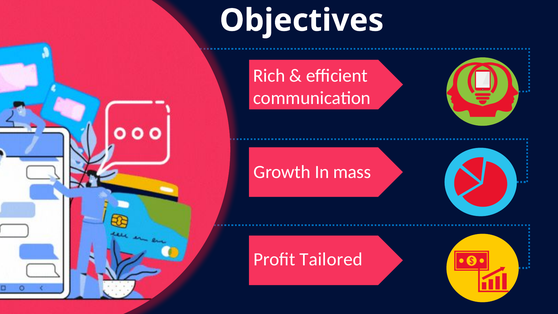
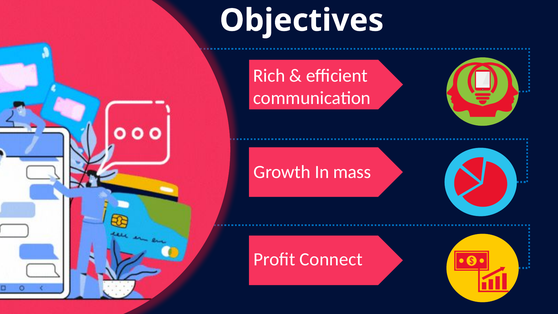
Tailored: Tailored -> Connect
